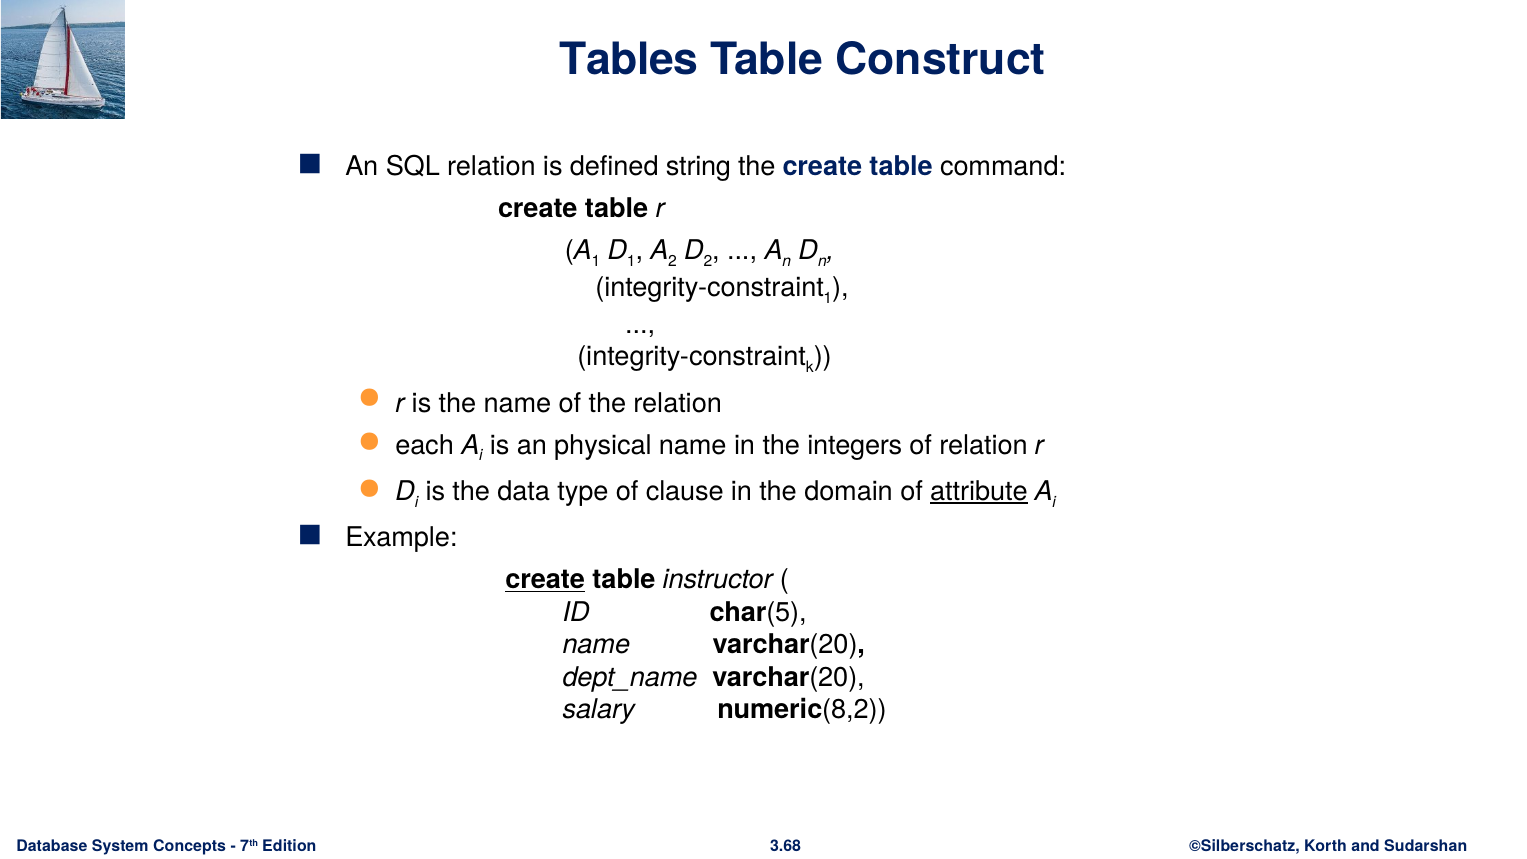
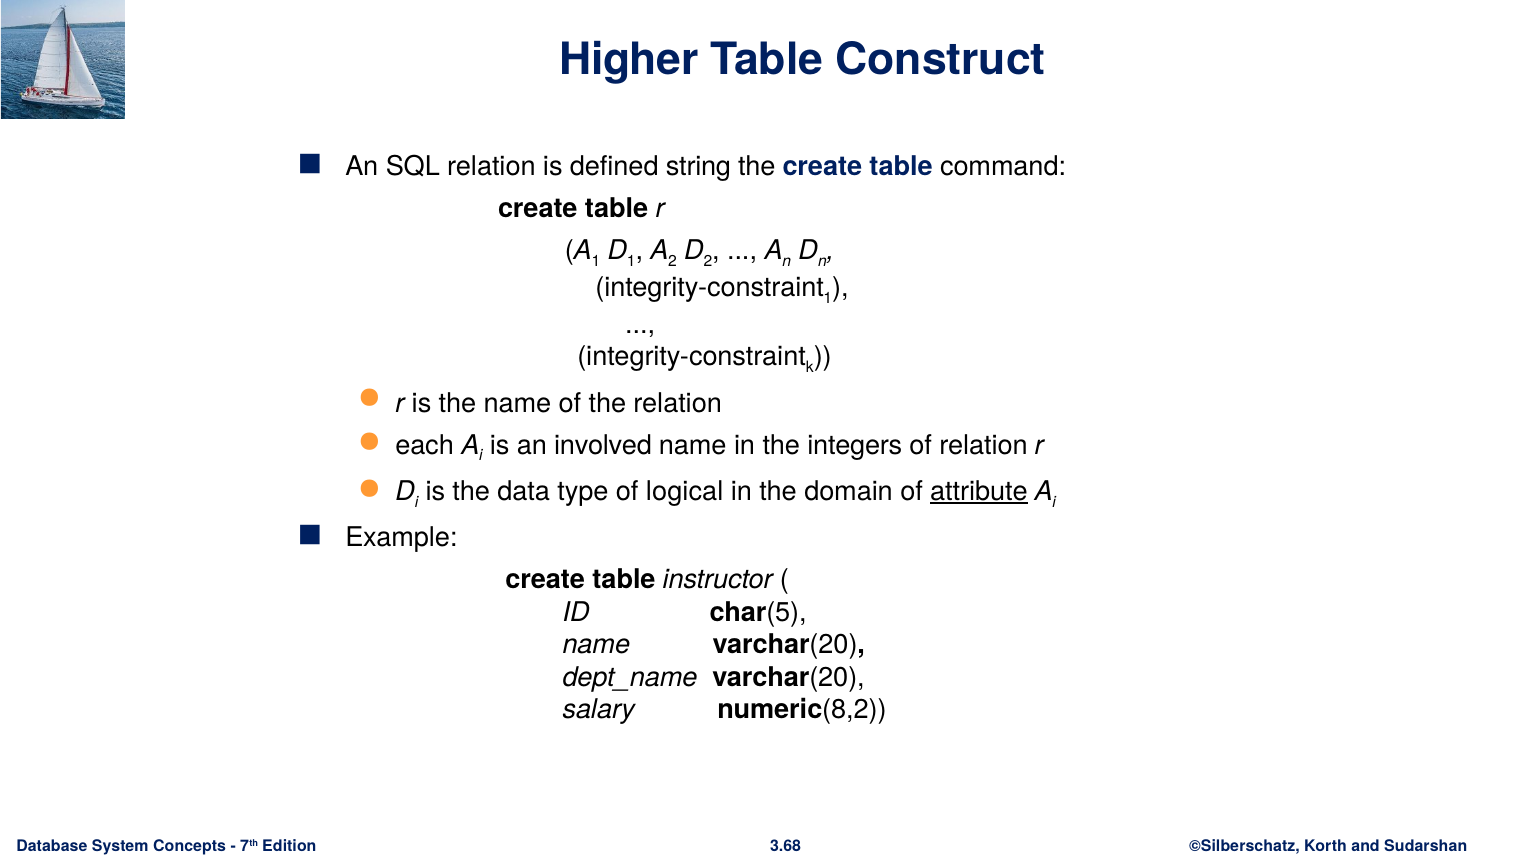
Tables: Tables -> Higher
physical: physical -> involved
clause: clause -> logical
create at (545, 580) underline: present -> none
